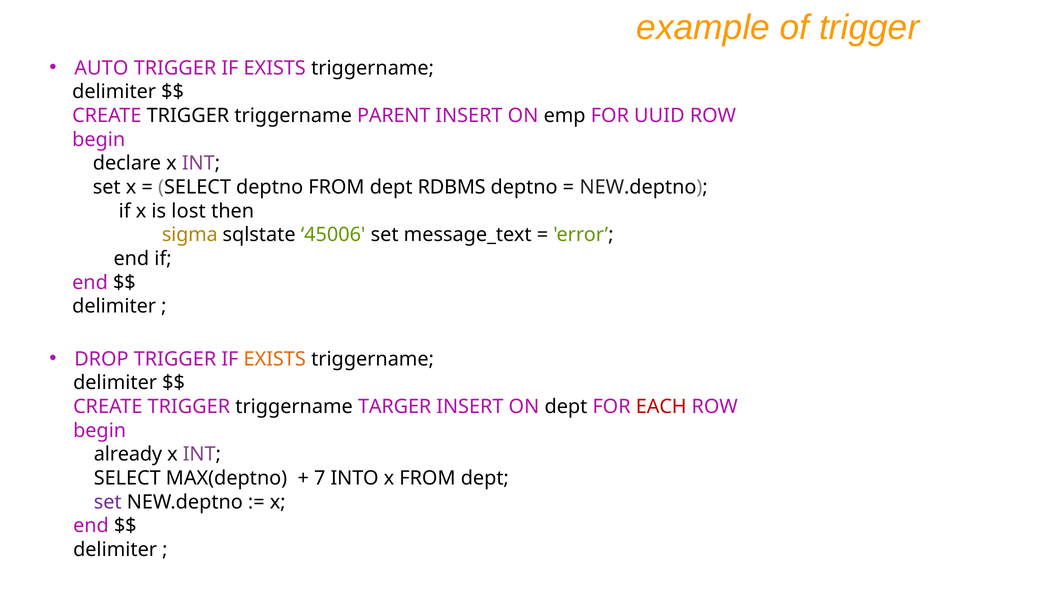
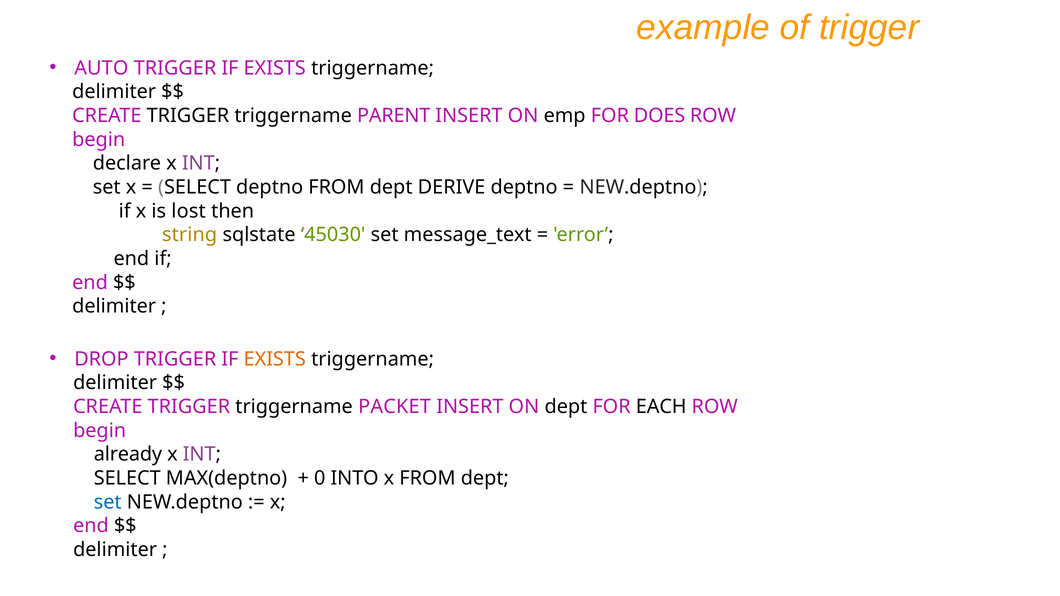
UUID: UUID -> DOES
RDBMS: RDBMS -> DERIVE
sigma: sigma -> string
45006: 45006 -> 45030
TARGER: TARGER -> PACKET
EACH colour: red -> black
7: 7 -> 0
set at (108, 502) colour: purple -> blue
